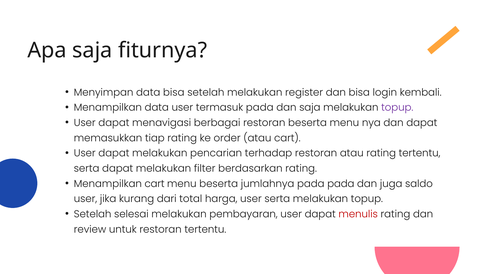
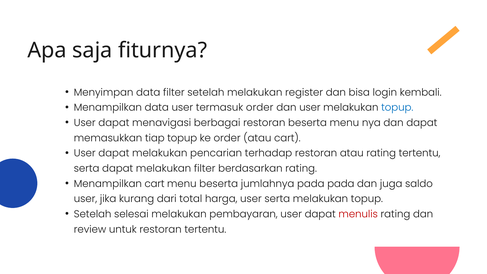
data bisa: bisa -> filter
termasuk pada: pada -> order
dan saja: saja -> user
topup at (397, 108) colour: purple -> blue
tiap rating: rating -> topup
